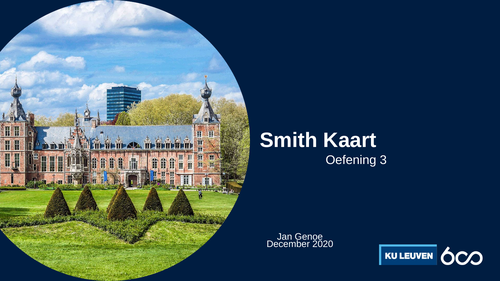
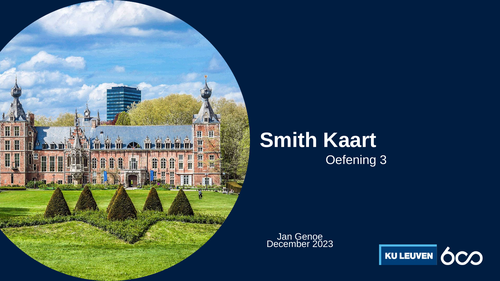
2020: 2020 -> 2023
